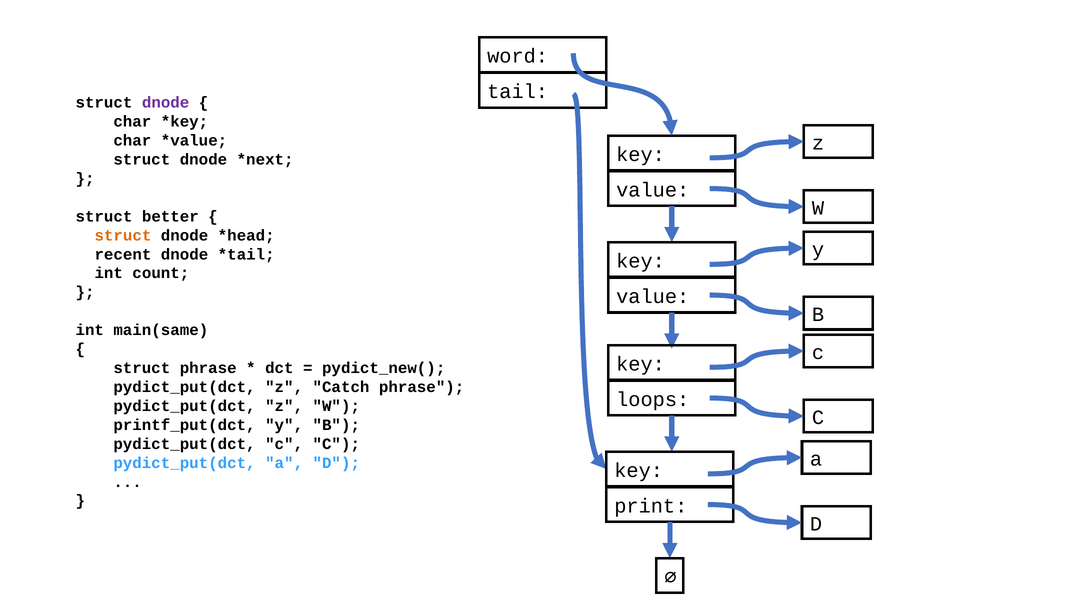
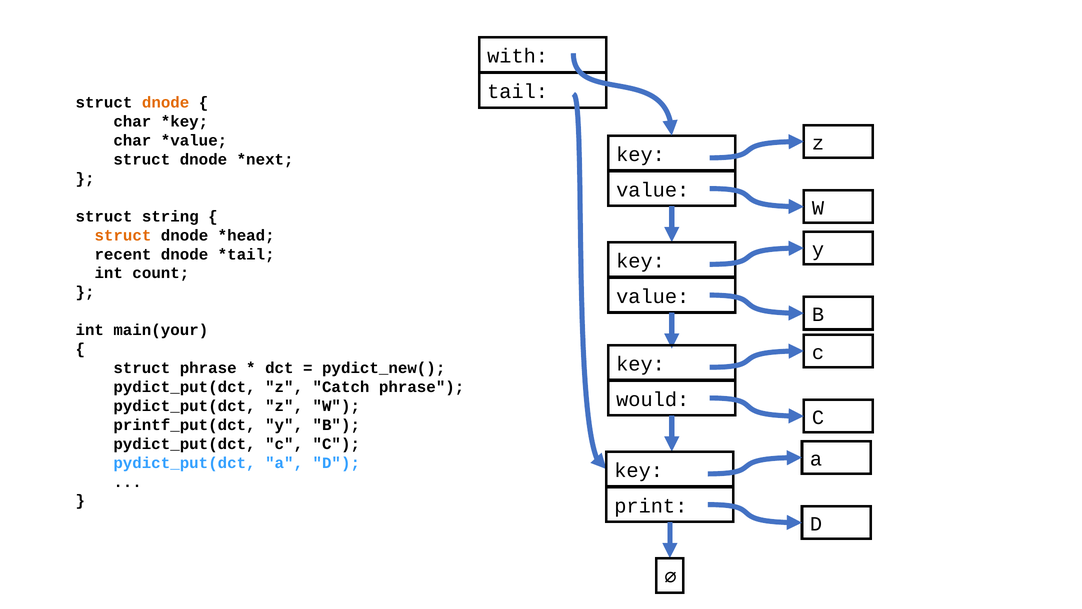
word: word -> with
dnode at (166, 103) colour: purple -> orange
better: better -> string
main(same: main(same -> main(your
loops: loops -> would
